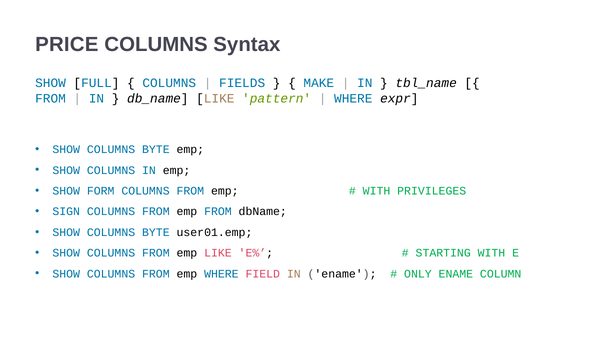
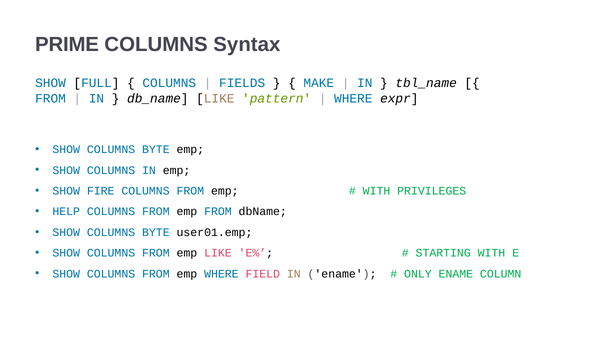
PRICE: PRICE -> PRIME
FORM: FORM -> FIRE
SIGN: SIGN -> HELP
